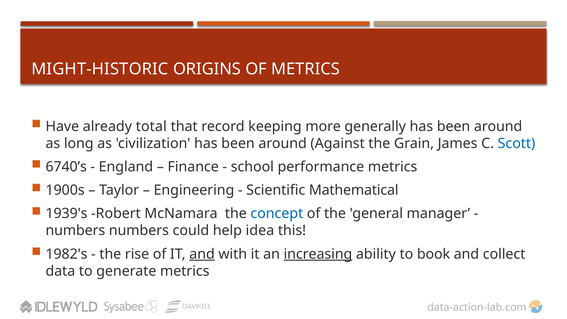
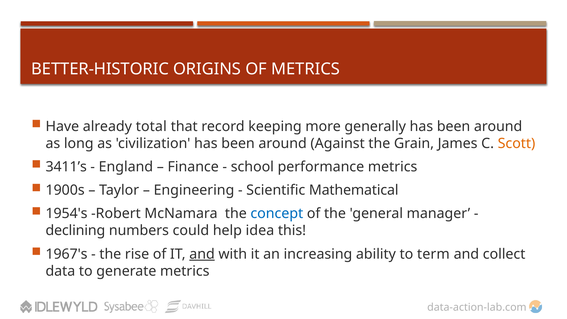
MIGHT-HISTORIC: MIGHT-HISTORIC -> BETTER-HISTORIC
Scott colour: blue -> orange
6740’s: 6740’s -> 3411’s
1939's: 1939's -> 1954's
numbers at (75, 231): numbers -> declining
1982's: 1982's -> 1967's
increasing underline: present -> none
book: book -> term
